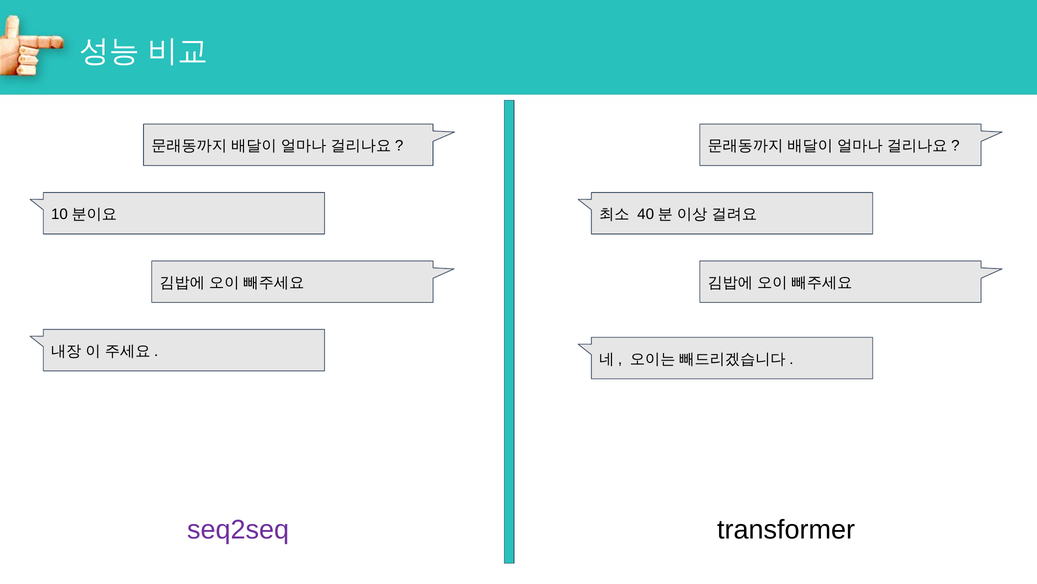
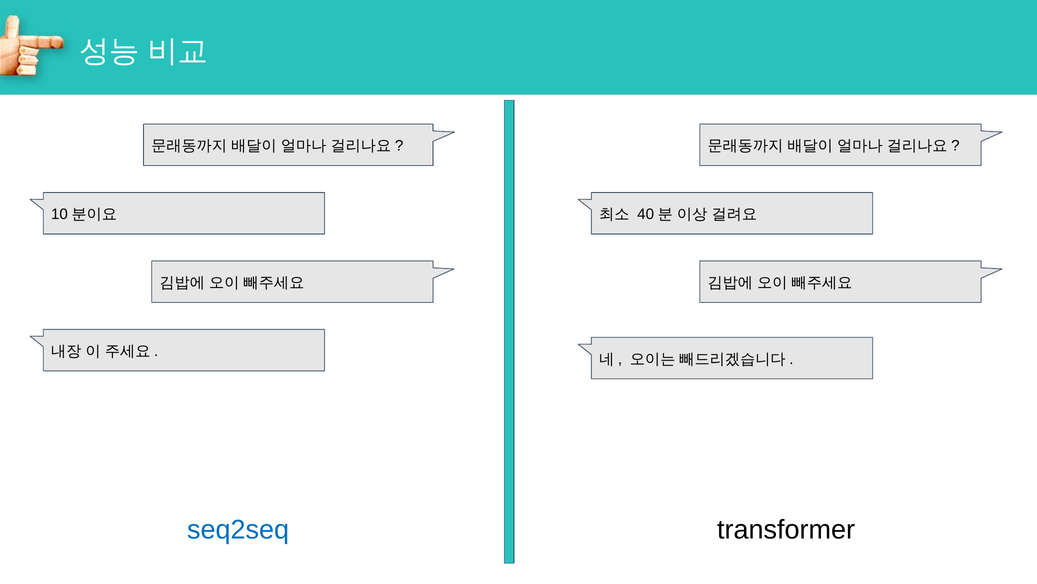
seq2seq colour: purple -> blue
